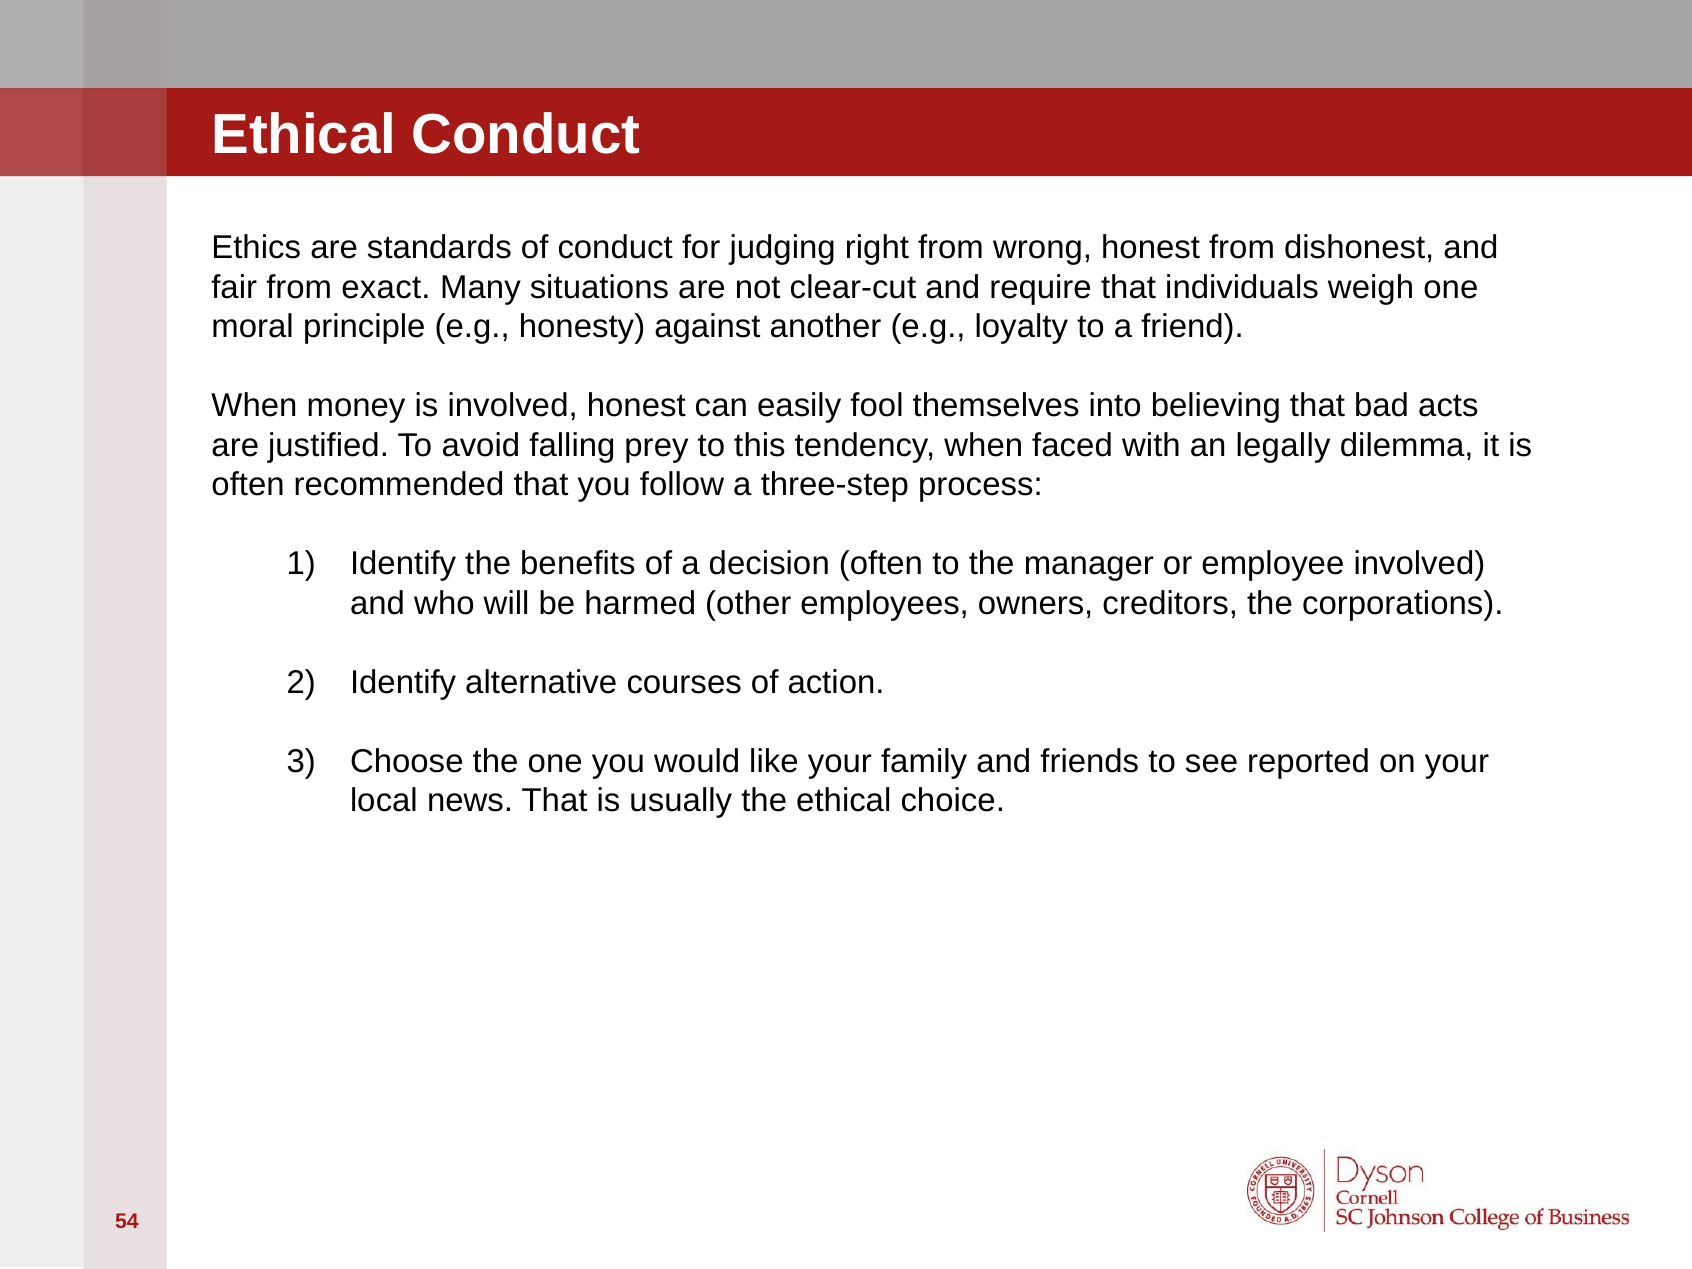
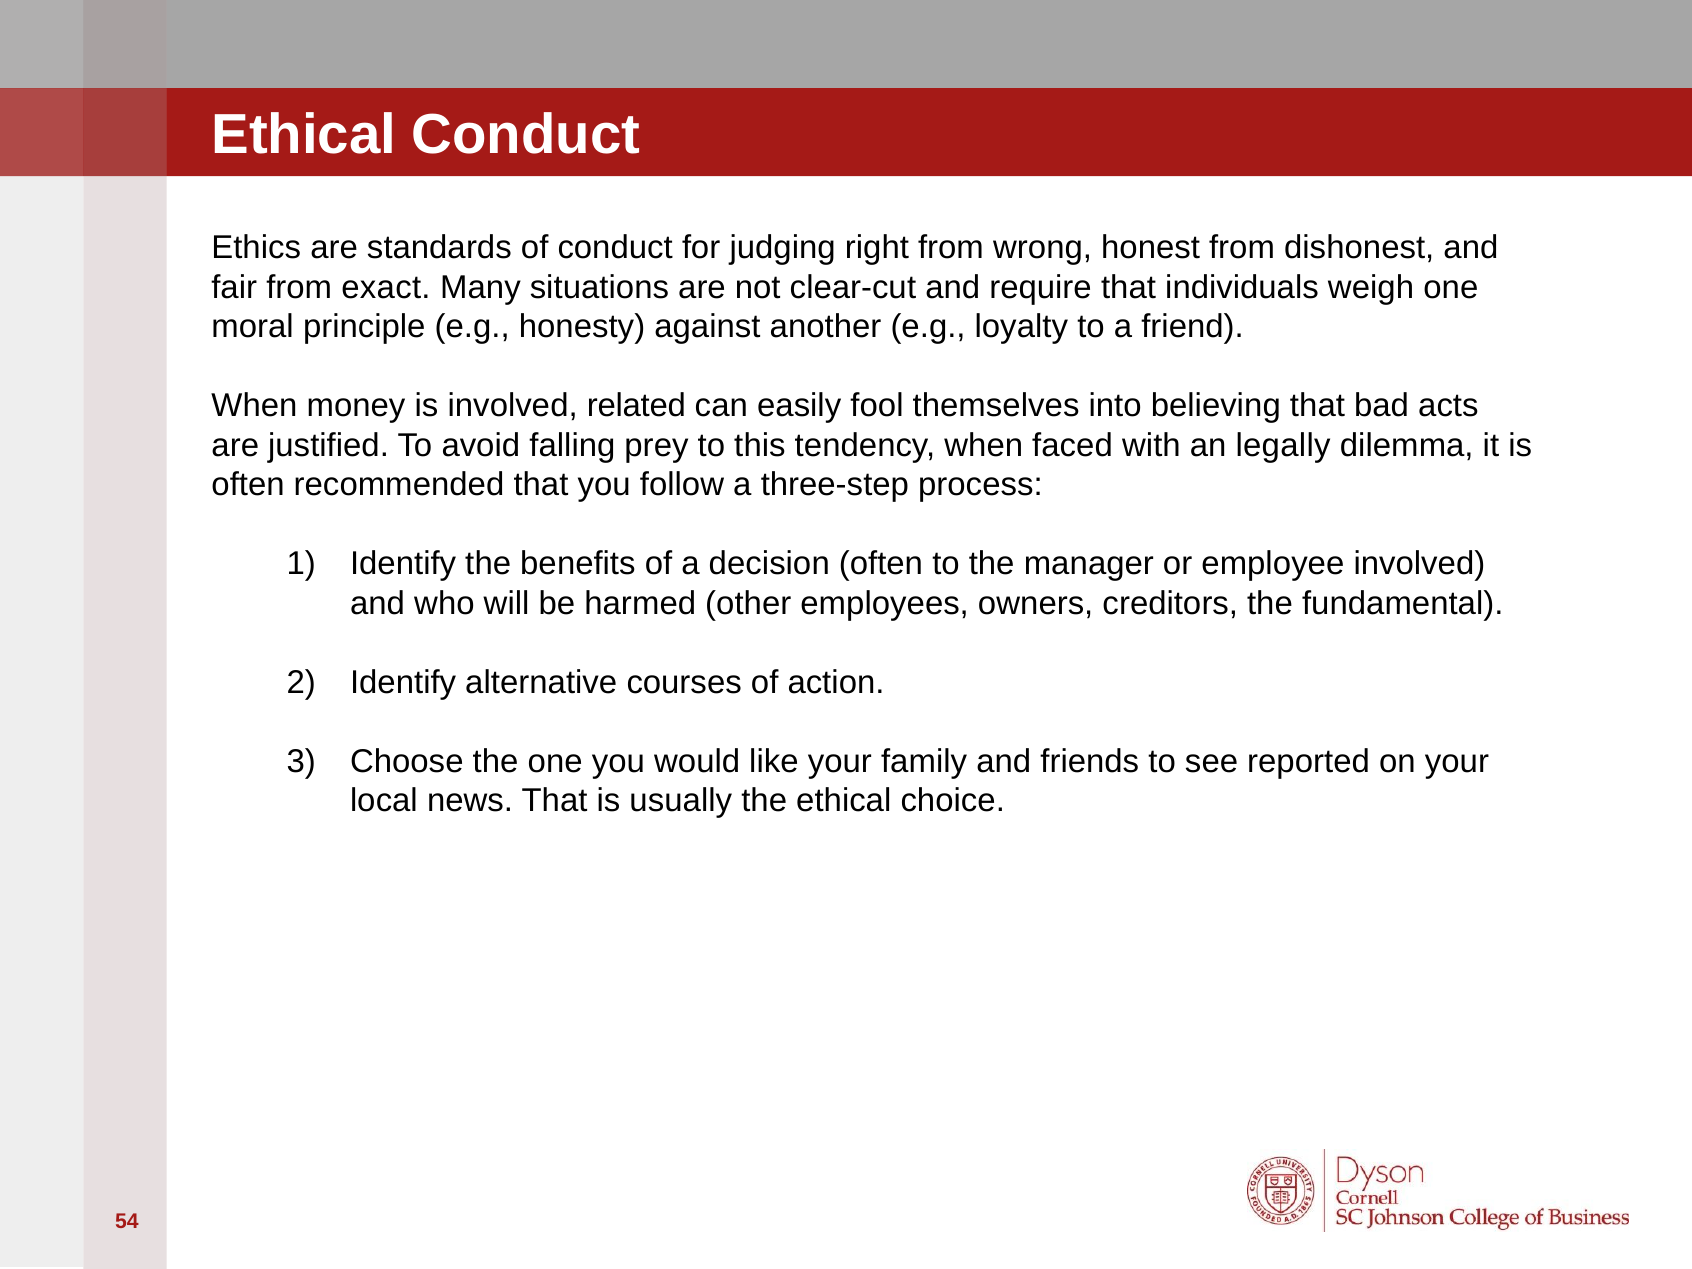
involved honest: honest -> related
corporations: corporations -> fundamental
